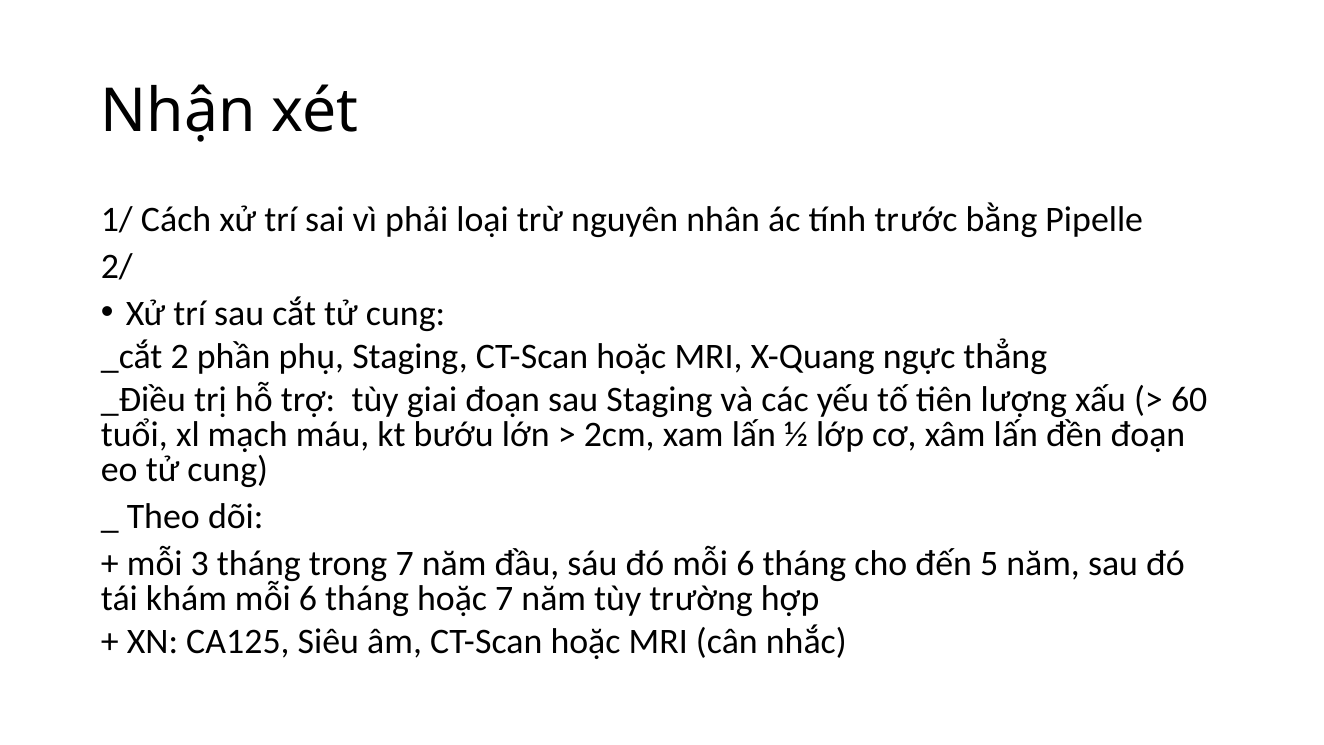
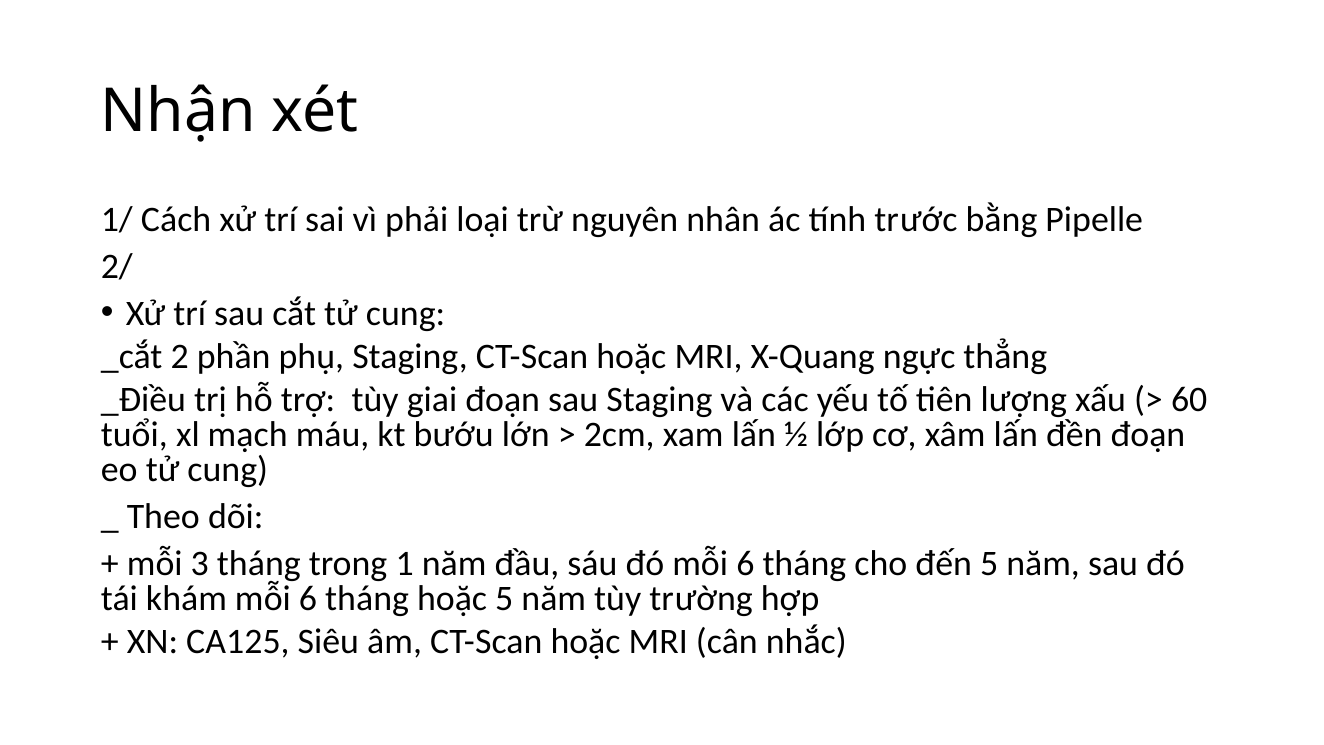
trong 7: 7 -> 1
hoặc 7: 7 -> 5
